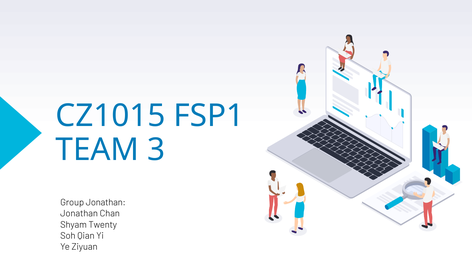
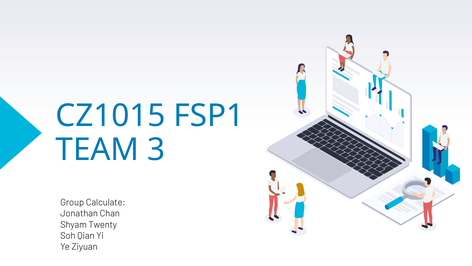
Group Jonathan: Jonathan -> Calculate
